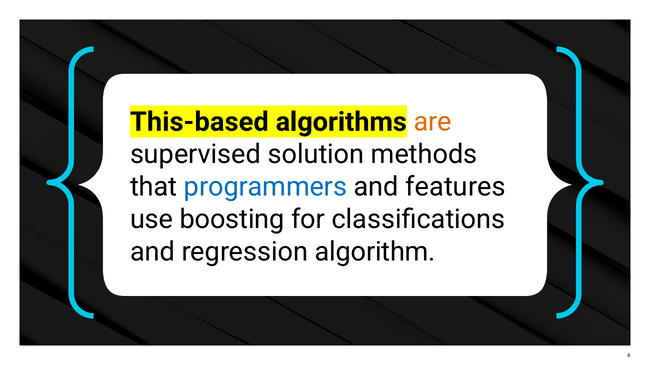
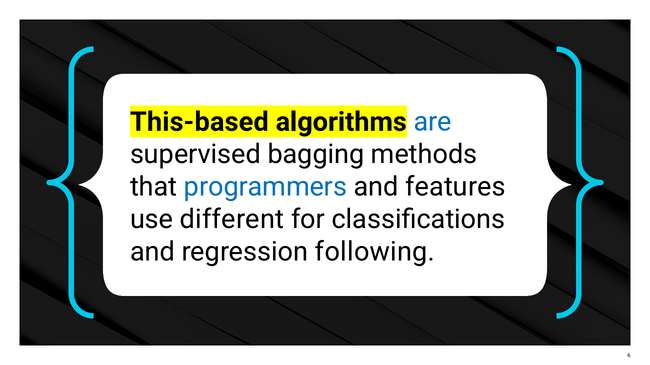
are colour: orange -> blue
solution: solution -> bagging
boosting: boosting -> different
algorithm: algorithm -> following
